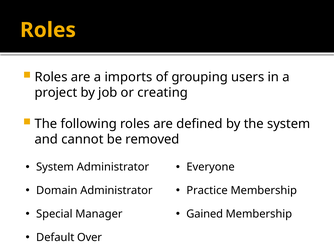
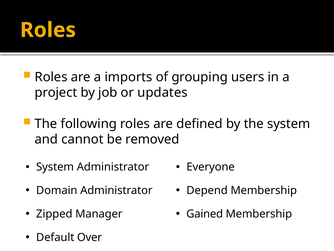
creating: creating -> updates
Practice: Practice -> Depend
Special: Special -> Zipped
